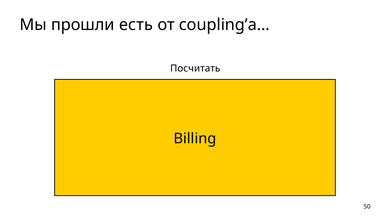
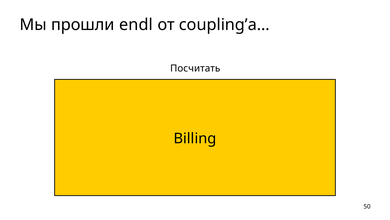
есть: есть -> endl
